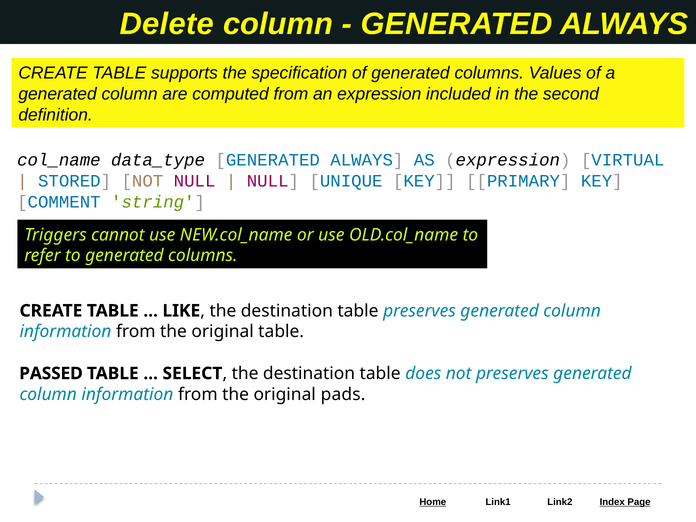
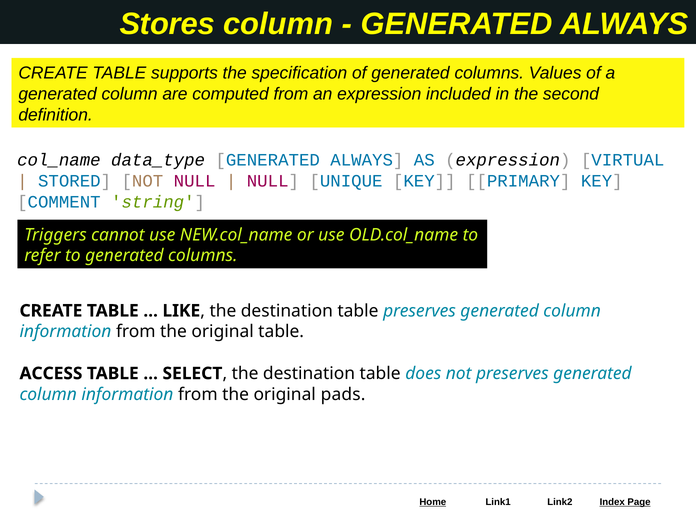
Delete: Delete -> Stores
PASSED: PASSED -> ACCESS
